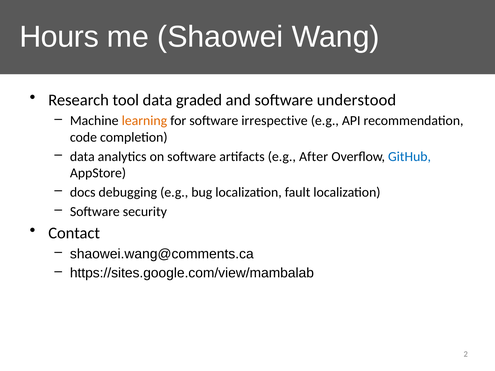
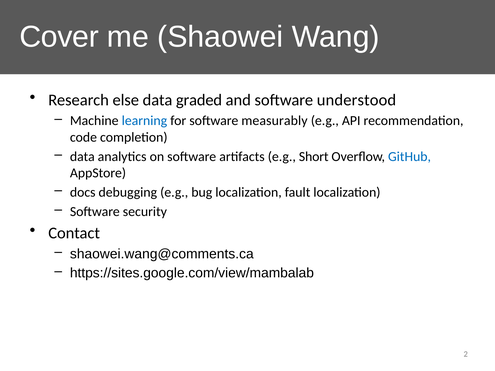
Hours: Hours -> Cover
tool: tool -> else
learning colour: orange -> blue
irrespective: irrespective -> measurably
After: After -> Short
